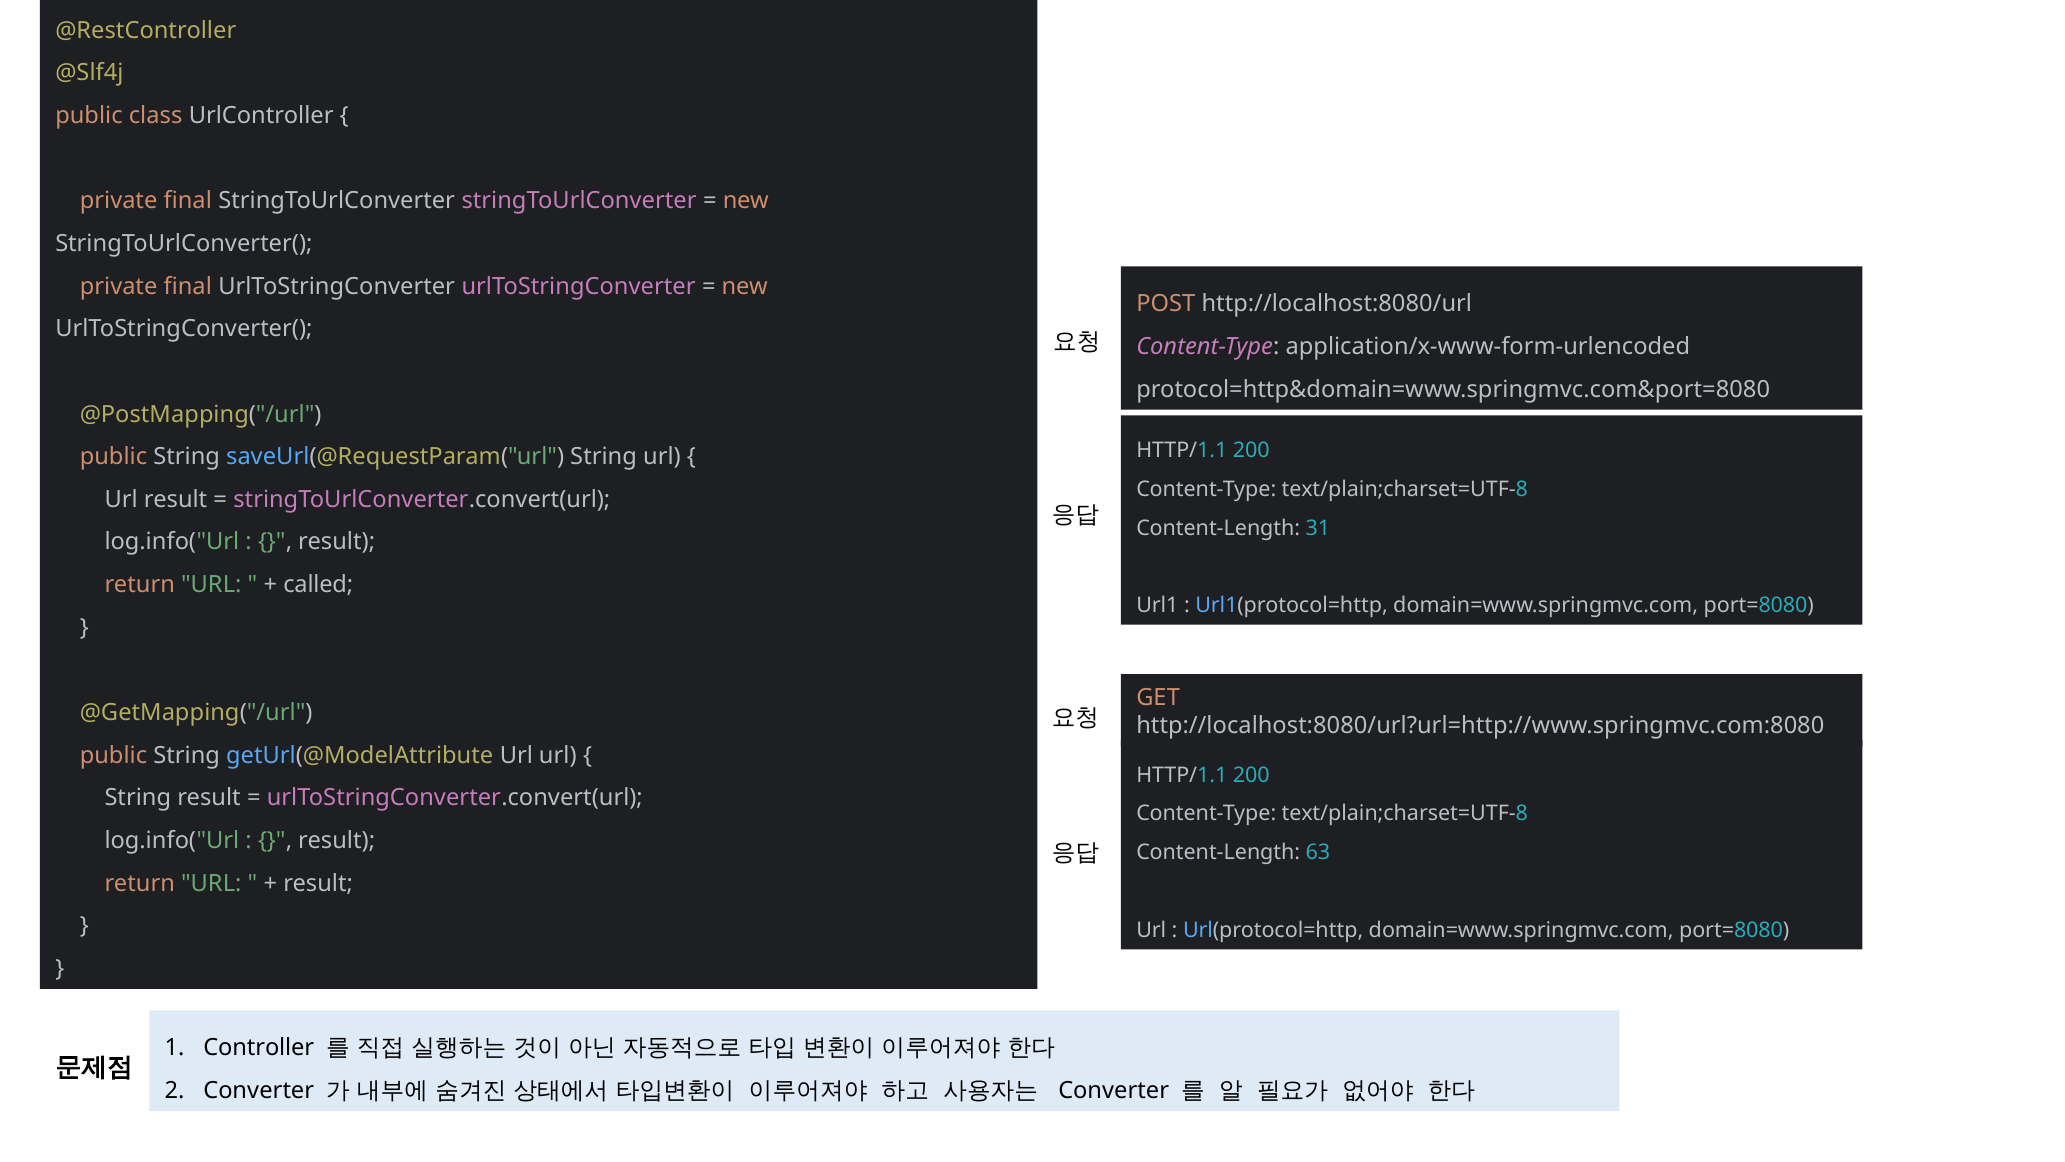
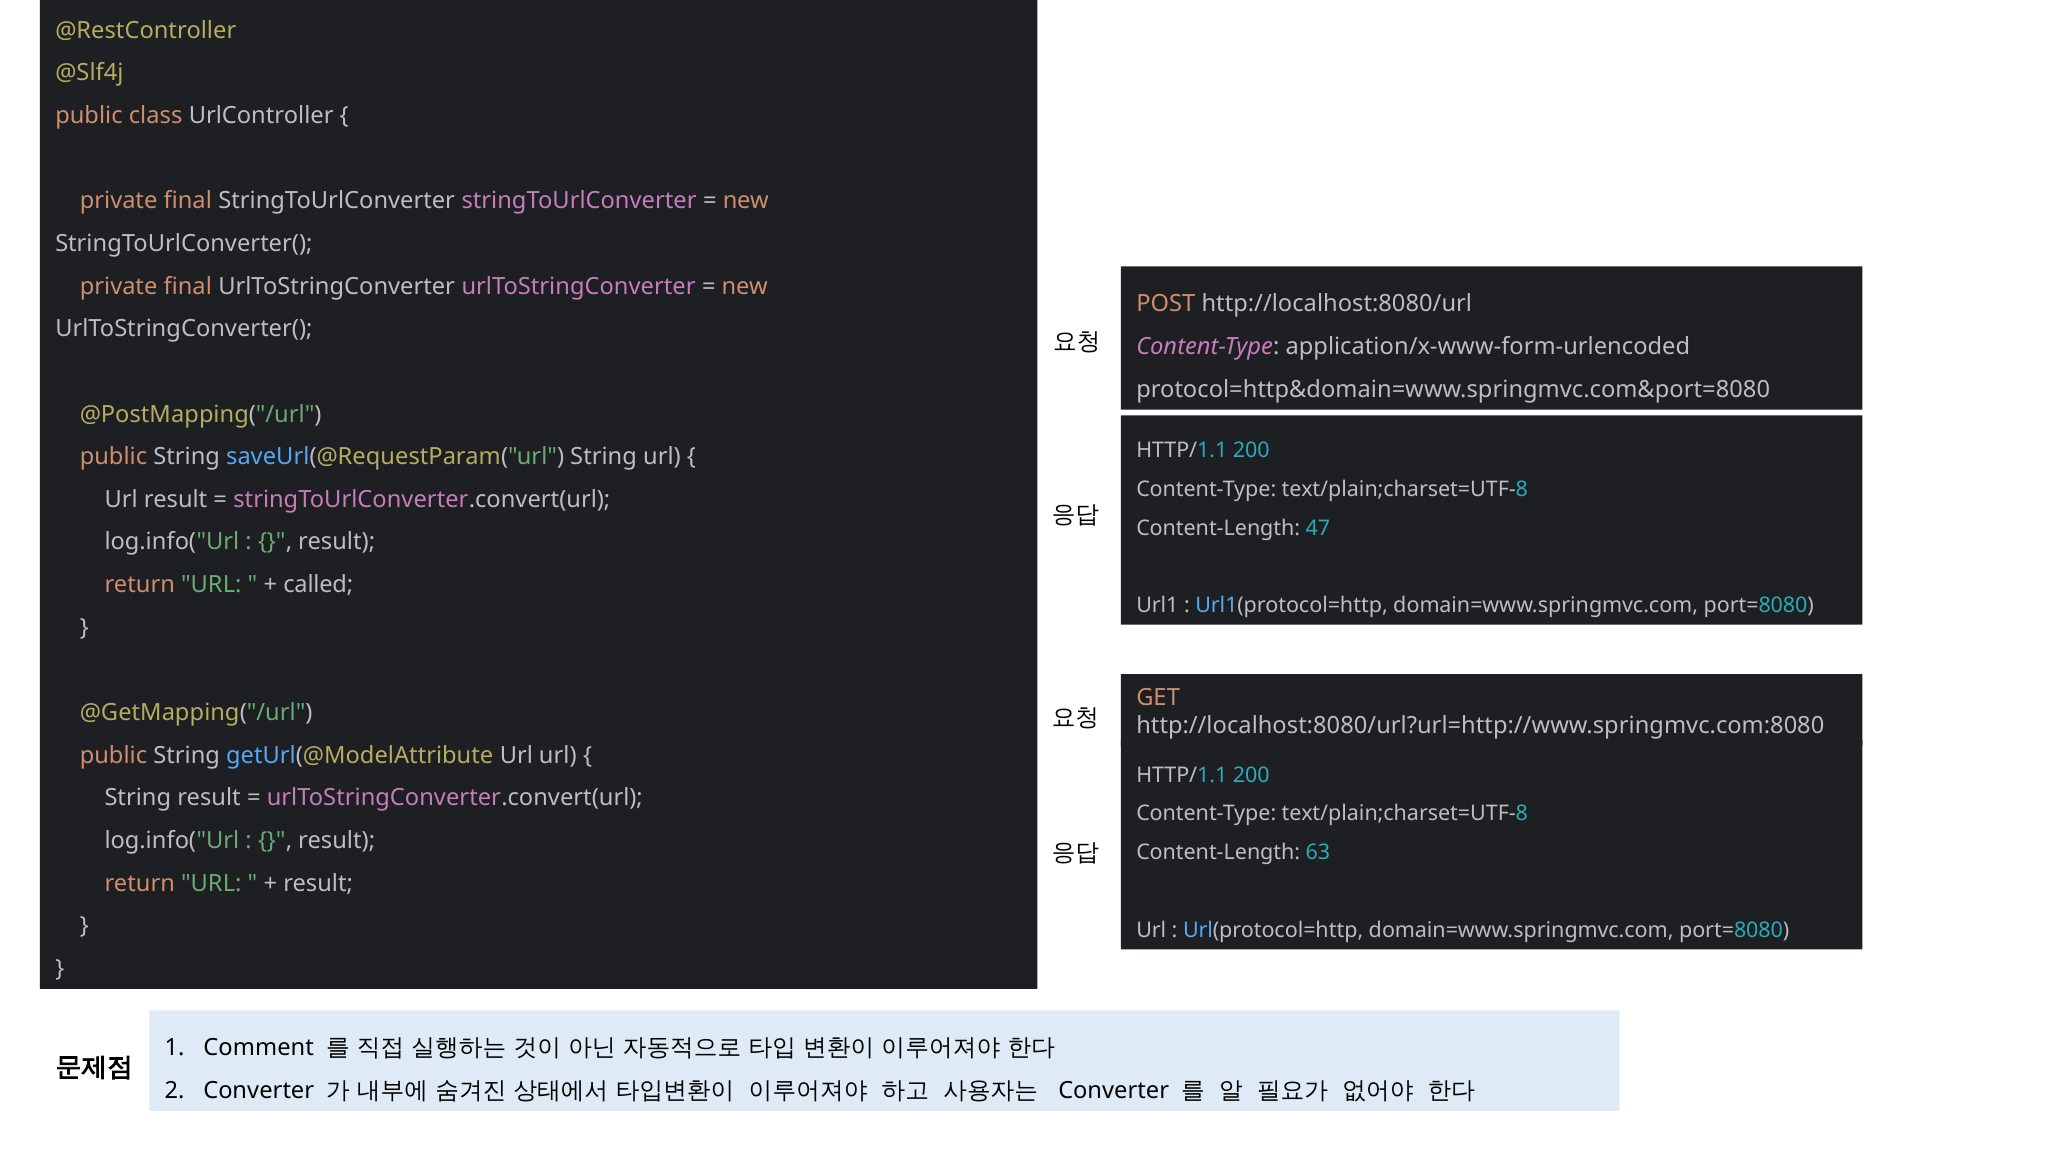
31: 31 -> 47
Controller: Controller -> Comment
